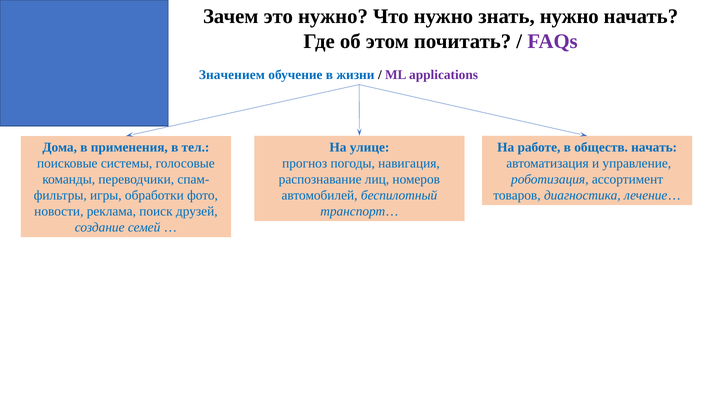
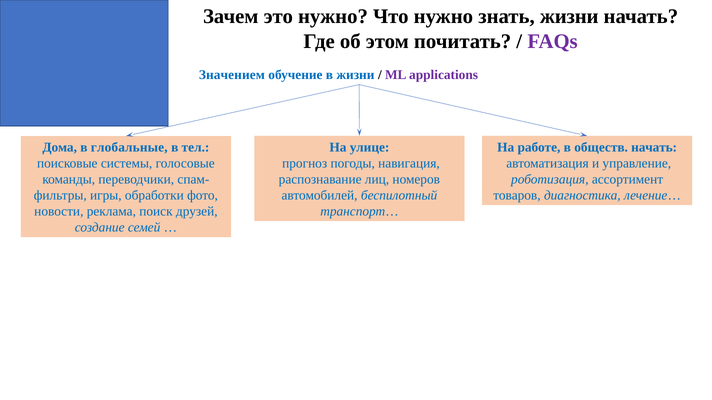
знать нужно: нужно -> жизни
применения: применения -> глобальные
